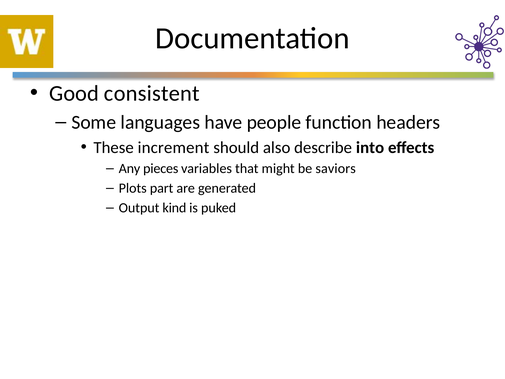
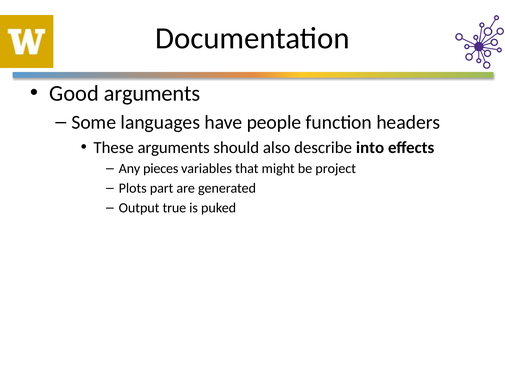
Good consistent: consistent -> arguments
These increment: increment -> arguments
saviors: saviors -> project
kind: kind -> true
